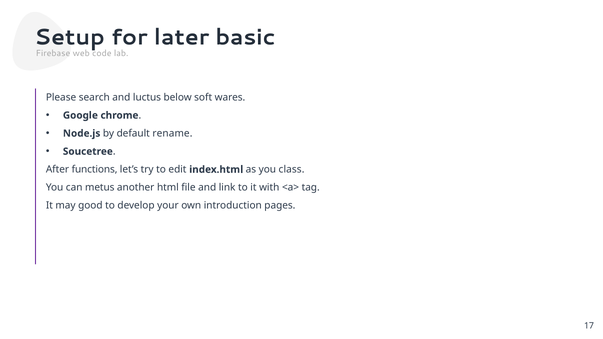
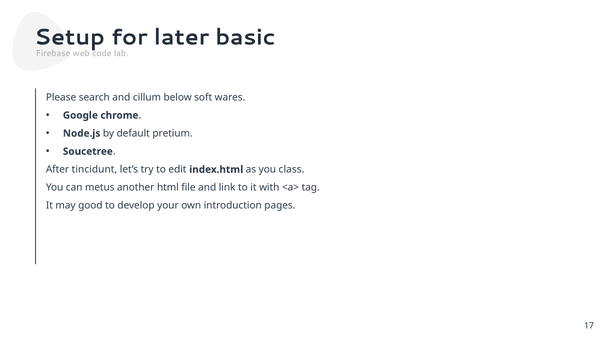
luctus: luctus -> cillum
rename: rename -> pretium
functions: functions -> tincidunt
